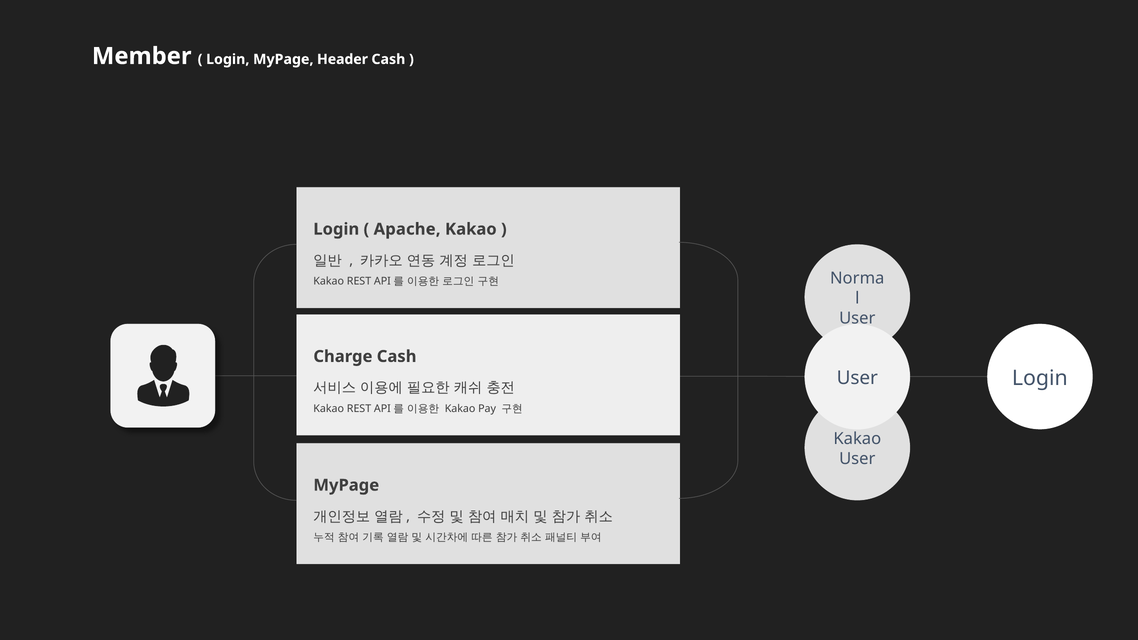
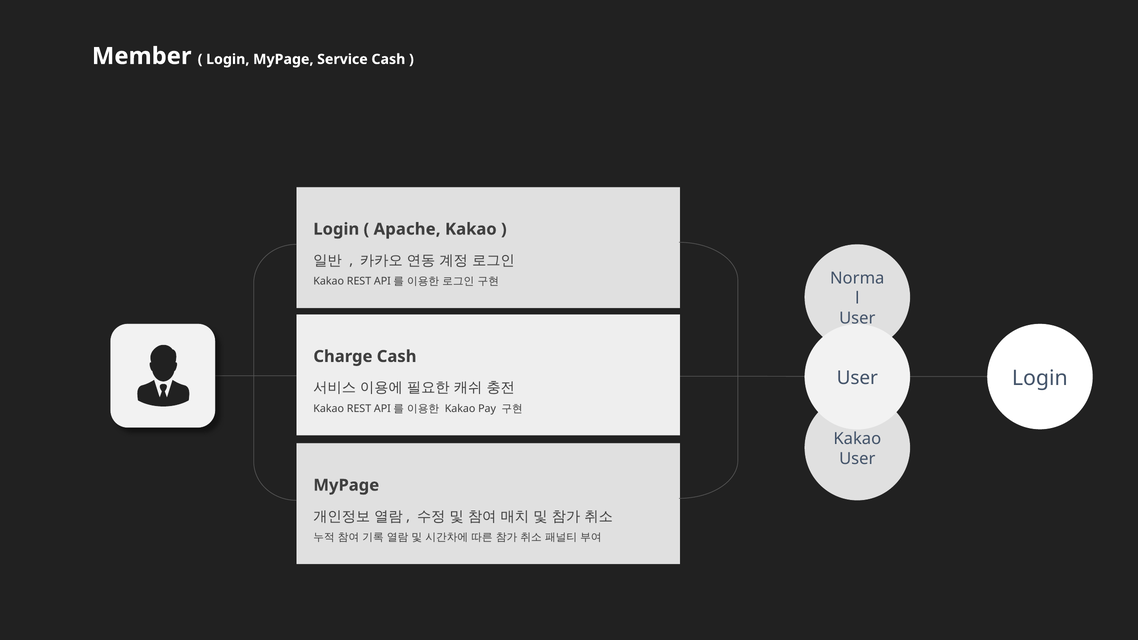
Header: Header -> Service
